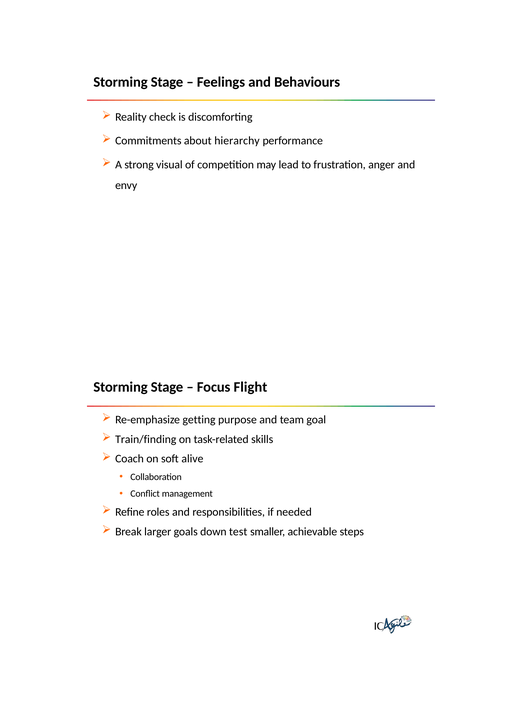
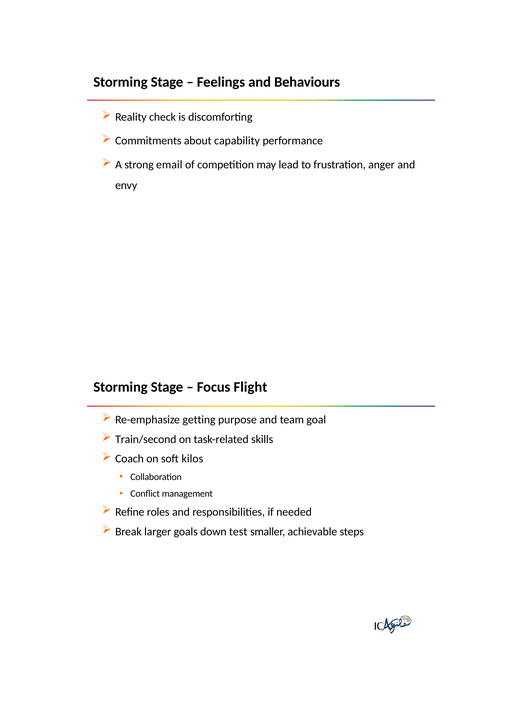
hierarchy: hierarchy -> capability
visual: visual -> email
Train/finding: Train/finding -> Train/second
alive: alive -> kilos
